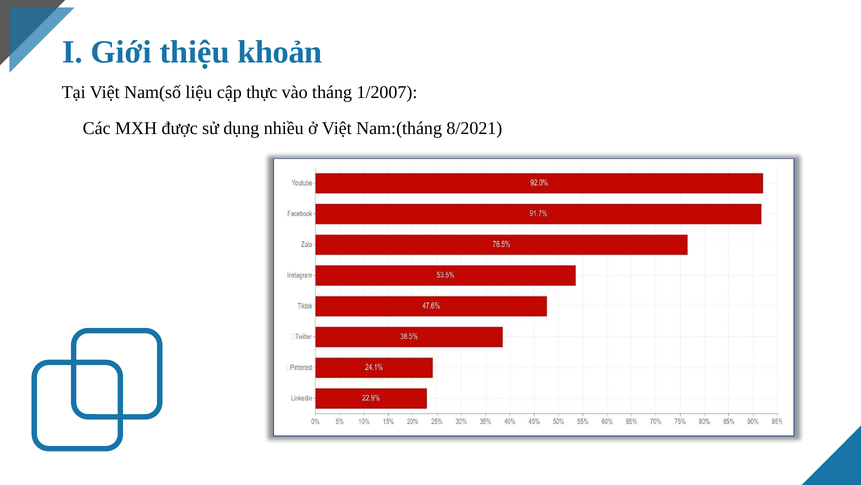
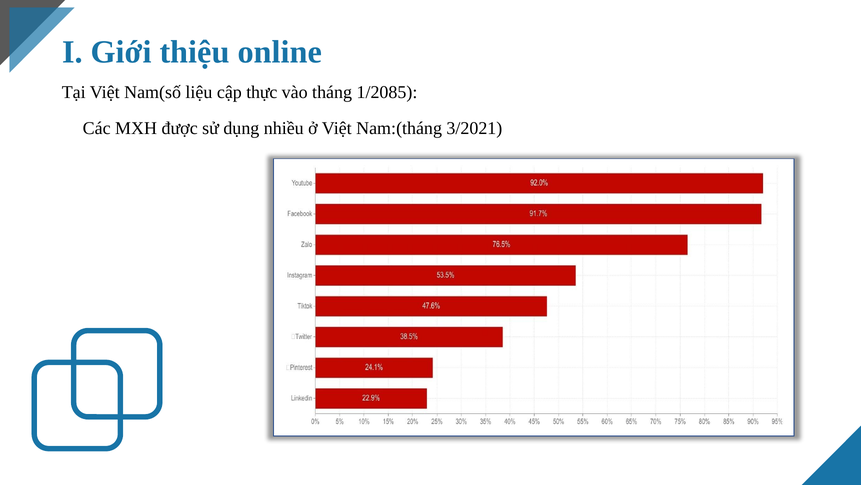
khoản: khoản -> online
1/2007: 1/2007 -> 1/2085
8/2021: 8/2021 -> 3/2021
